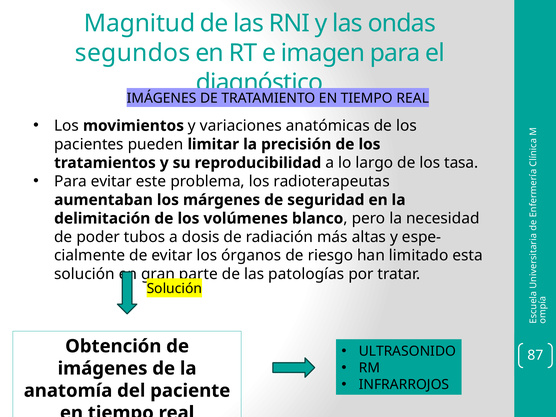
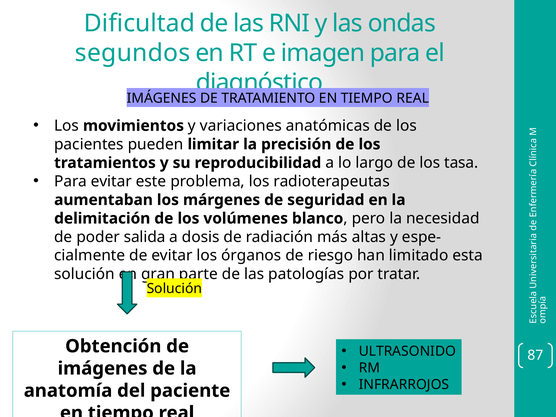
Magnitud: Magnitud -> Dificultad
tubos: tubos -> salida
